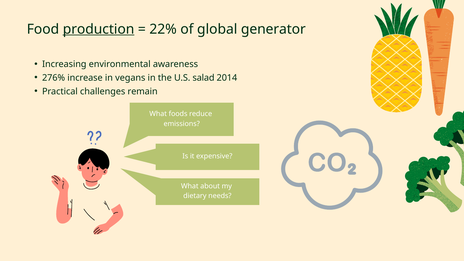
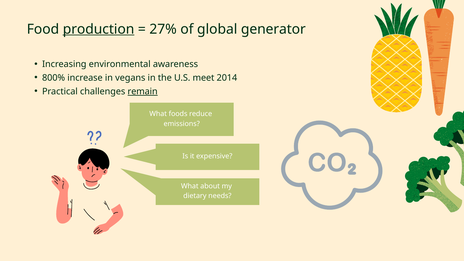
22%: 22% -> 27%
276%: 276% -> 800%
salad: salad -> meet
remain underline: none -> present
